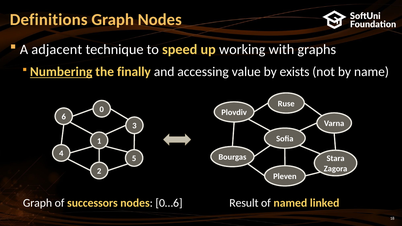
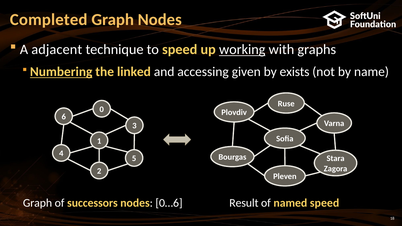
Definitions: Definitions -> Completed
working underline: none -> present
finally: finally -> linked
value: value -> given
named linked: linked -> speed
